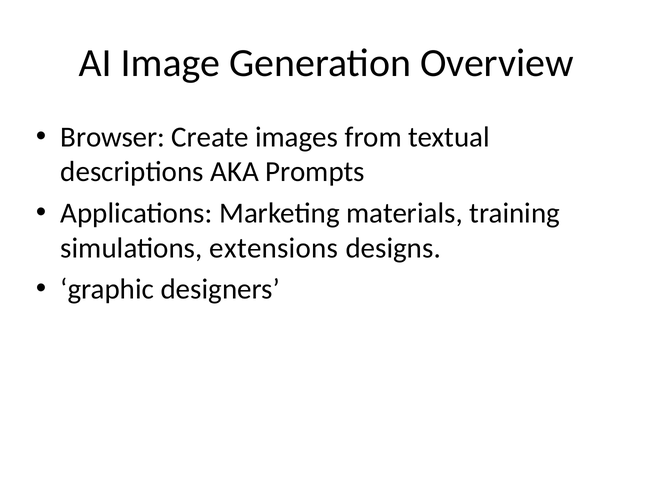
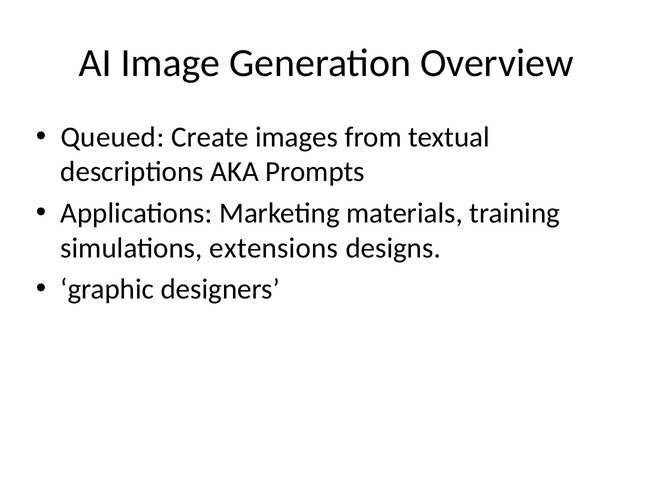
Browser: Browser -> Queued
